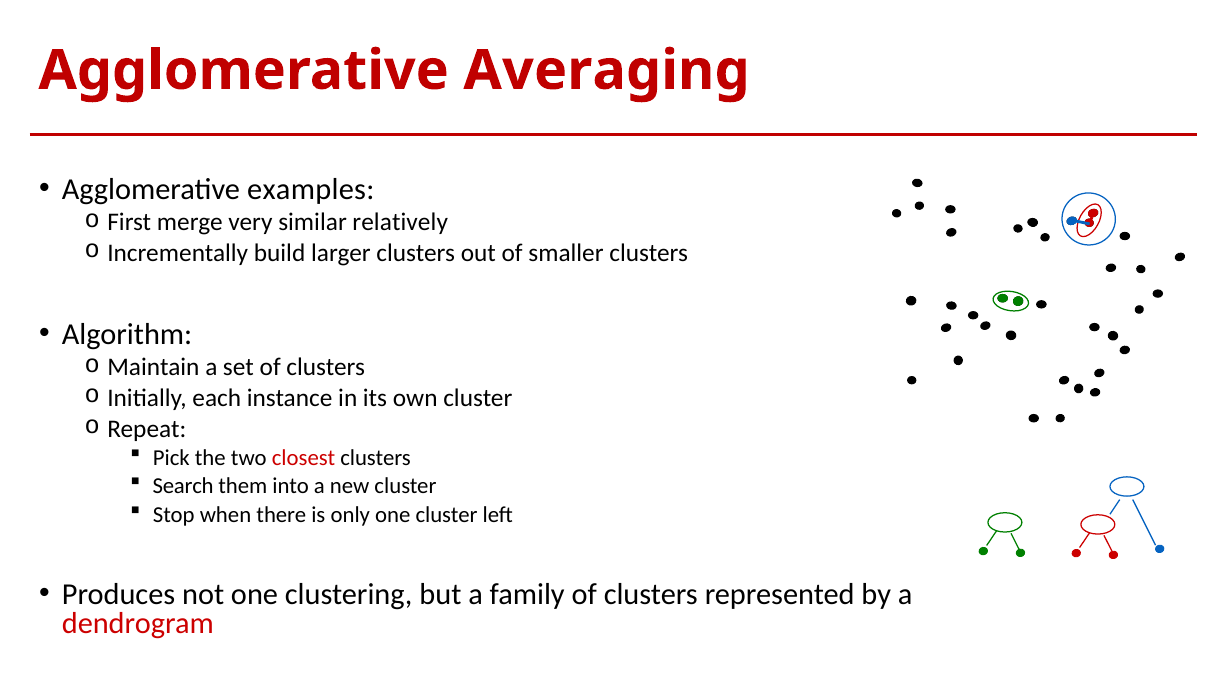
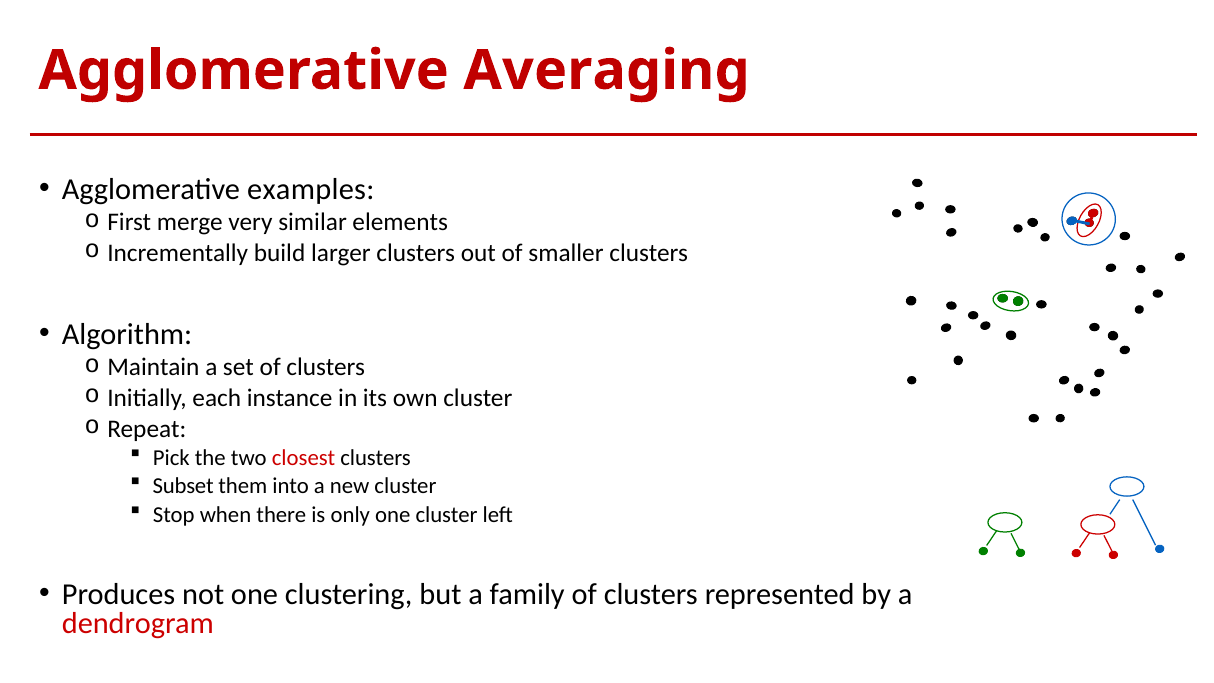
relatively: relatively -> elements
Search: Search -> Subset
